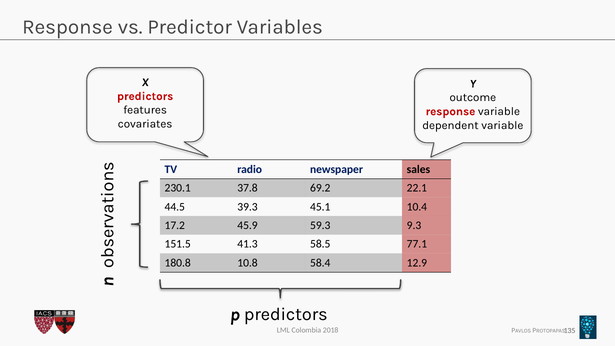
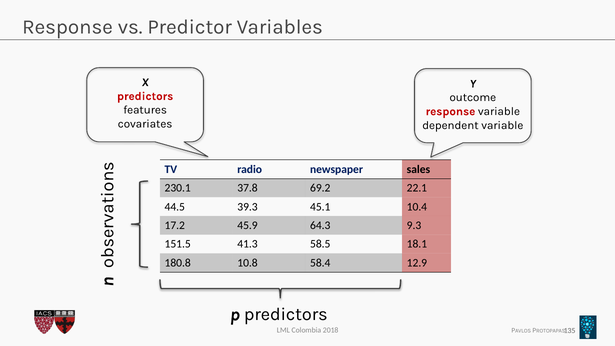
59.3: 59.3 -> 64.3
77.1: 77.1 -> 18.1
